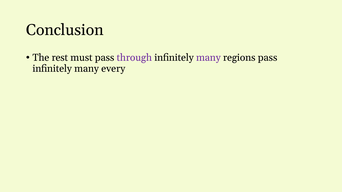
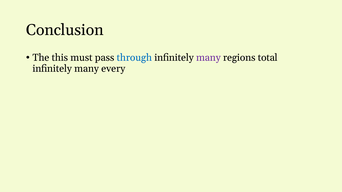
rest: rest -> this
through colour: purple -> blue
regions pass: pass -> total
